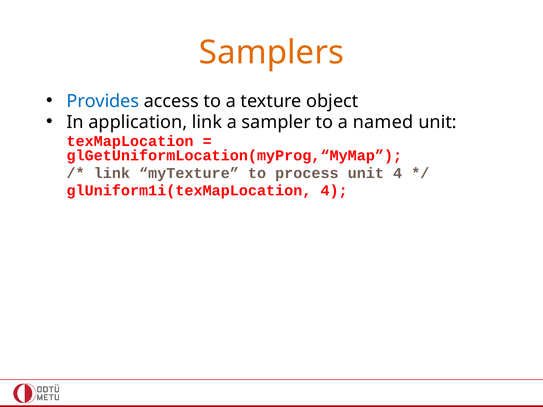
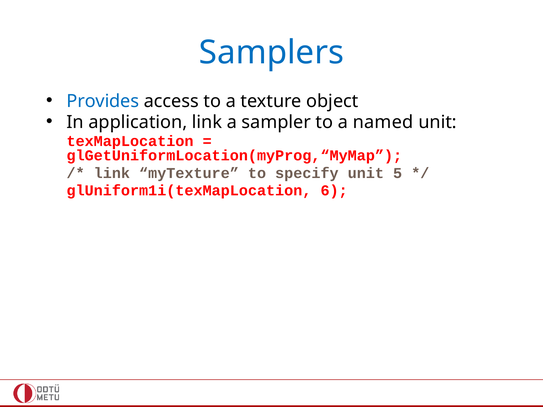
Samplers colour: orange -> blue
process: process -> specify
unit 4: 4 -> 5
glUniform1i(texMapLocation 4: 4 -> 6
